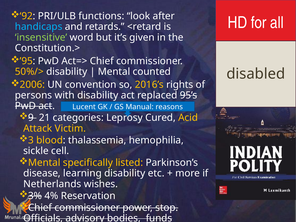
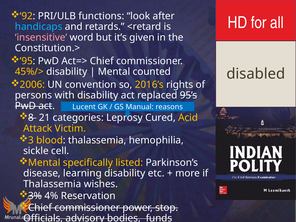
insensitive colour: light green -> pink
50%/>: 50%/> -> 45%/>
9: 9 -> 8
Netherlands at (52, 184): Netherlands -> Thalassemia
